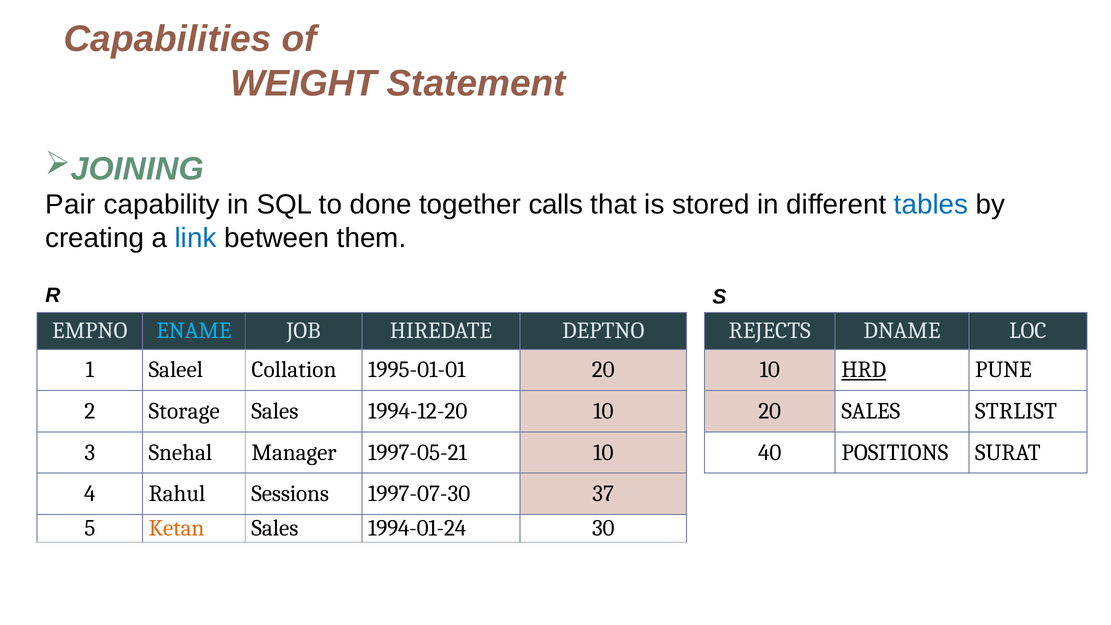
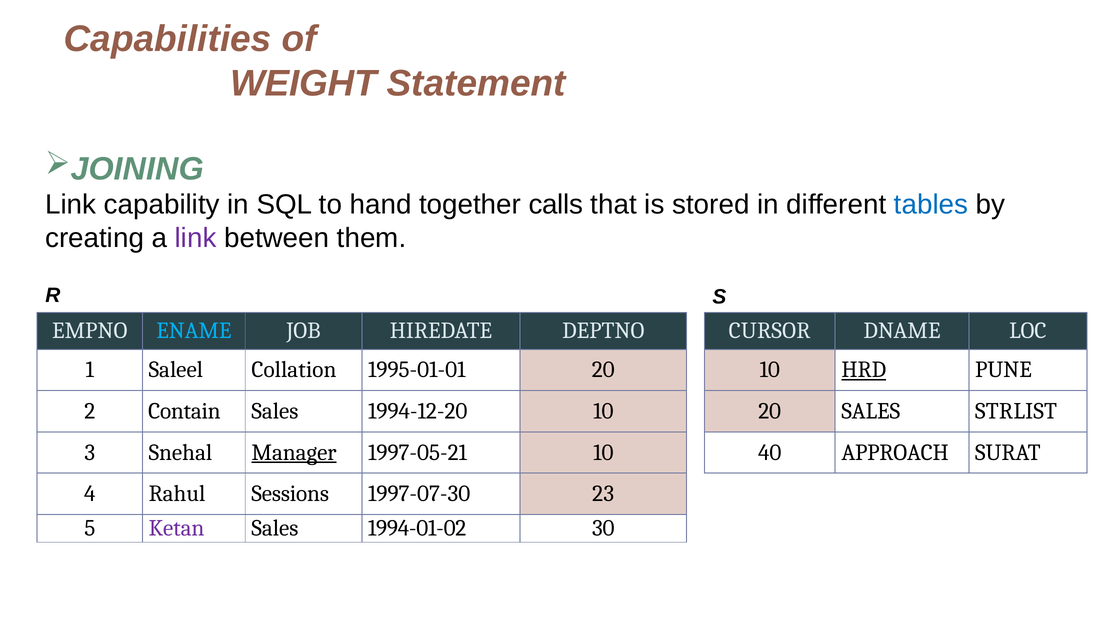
Pair at (71, 205): Pair -> Link
done: done -> hand
link at (196, 238) colour: blue -> purple
REJECTS: REJECTS -> CURSOR
Storage: Storage -> Contain
Manager underline: none -> present
POSITIONS: POSITIONS -> APPROACH
37: 37 -> 23
Ketan colour: orange -> purple
1994-01-24: 1994-01-24 -> 1994-01-02
